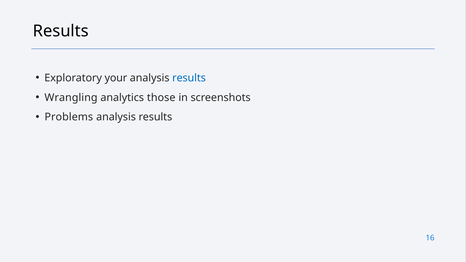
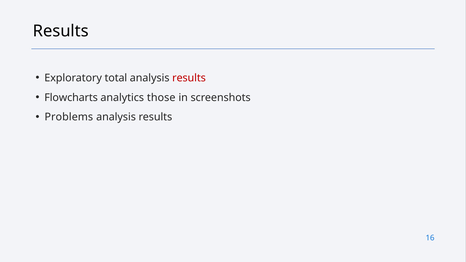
your: your -> total
results at (189, 78) colour: blue -> red
Wrangling: Wrangling -> Flowcharts
